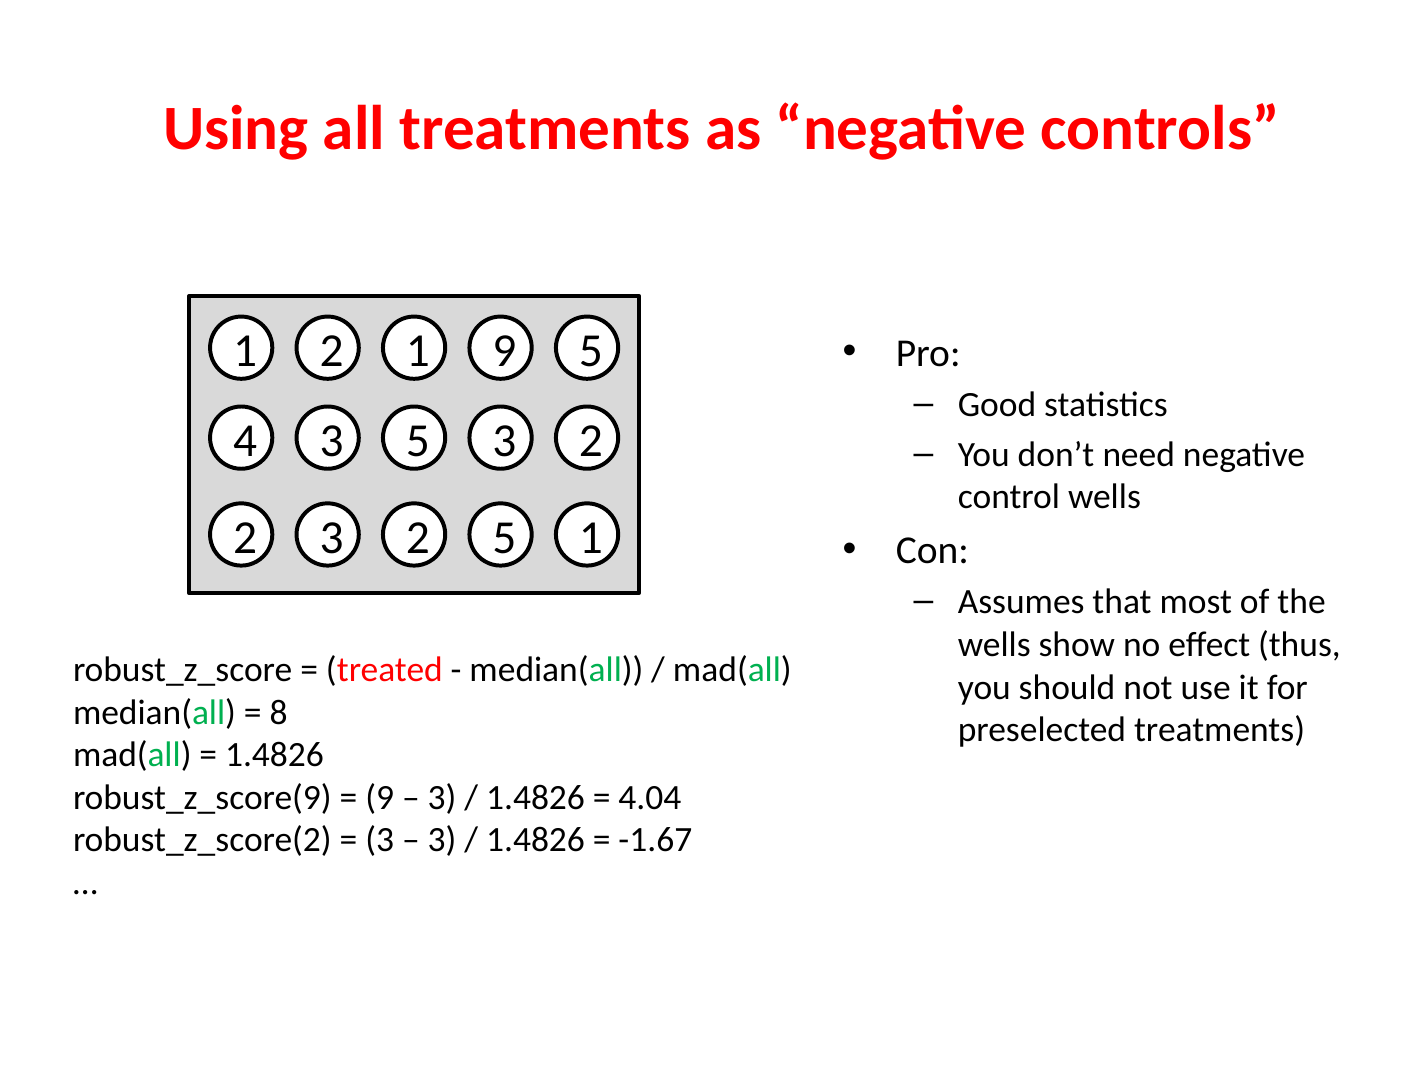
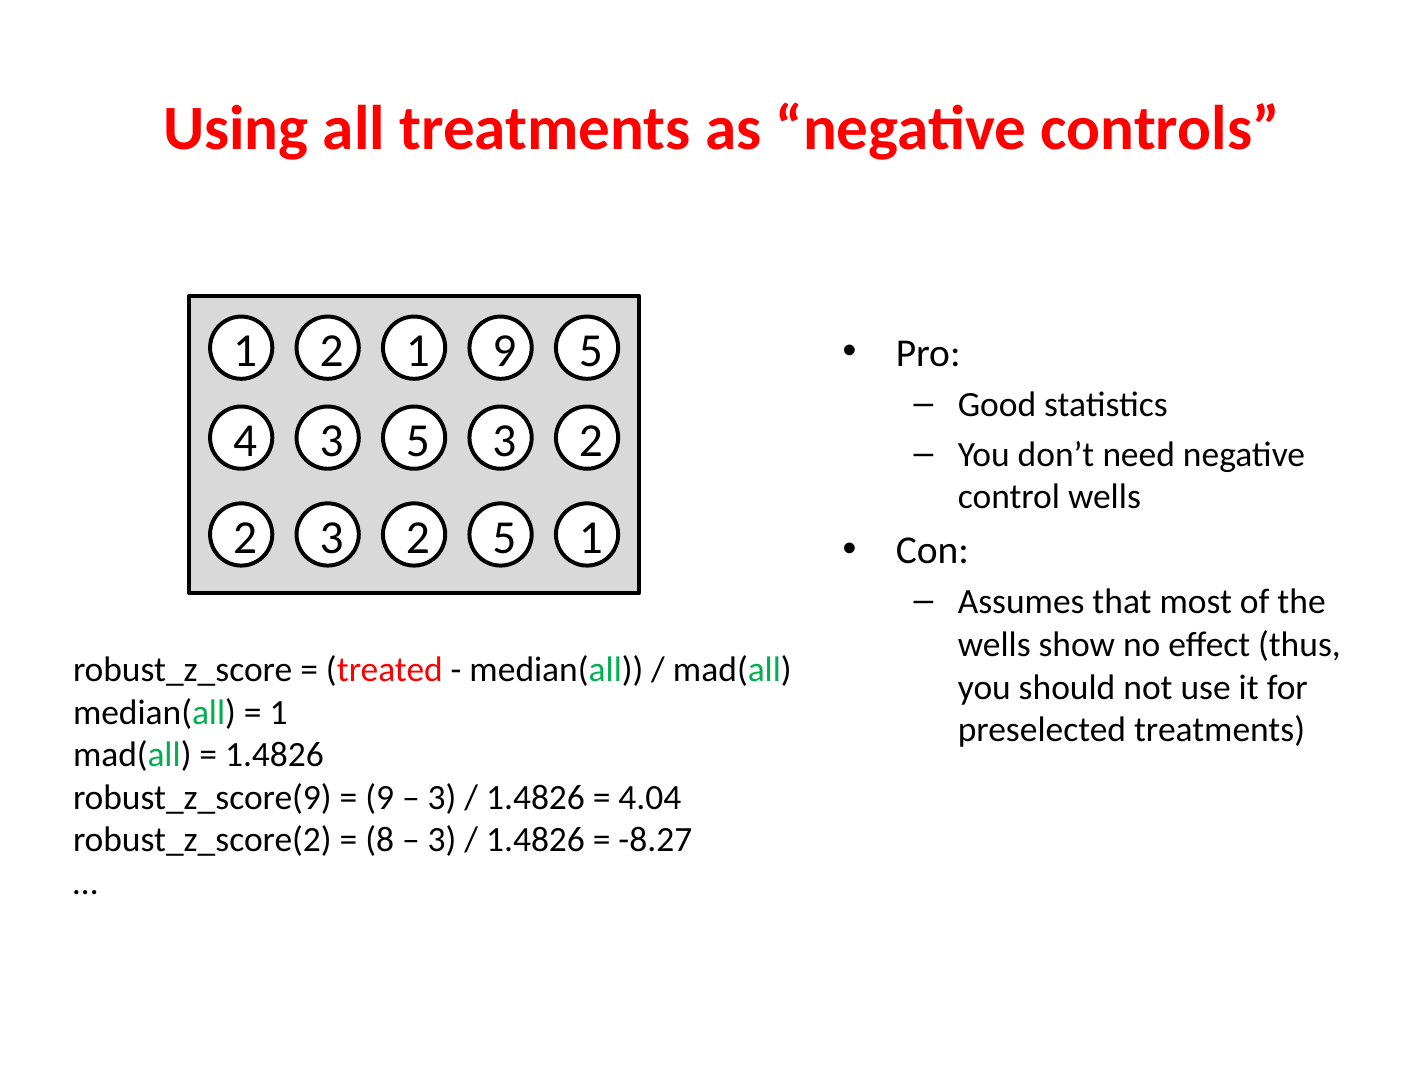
8 at (279, 712): 8 -> 1
3 at (380, 840): 3 -> 8
-1.67: -1.67 -> -8.27
